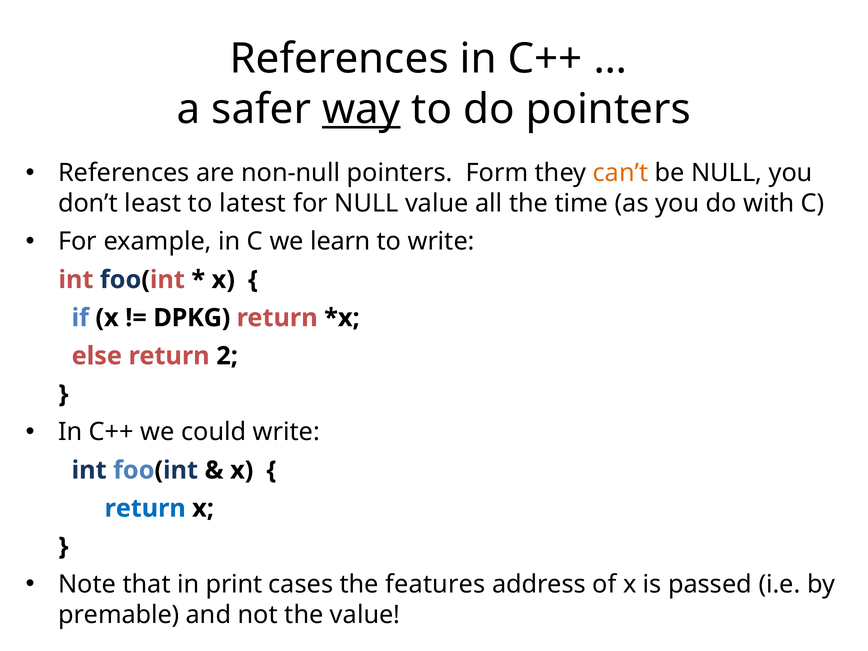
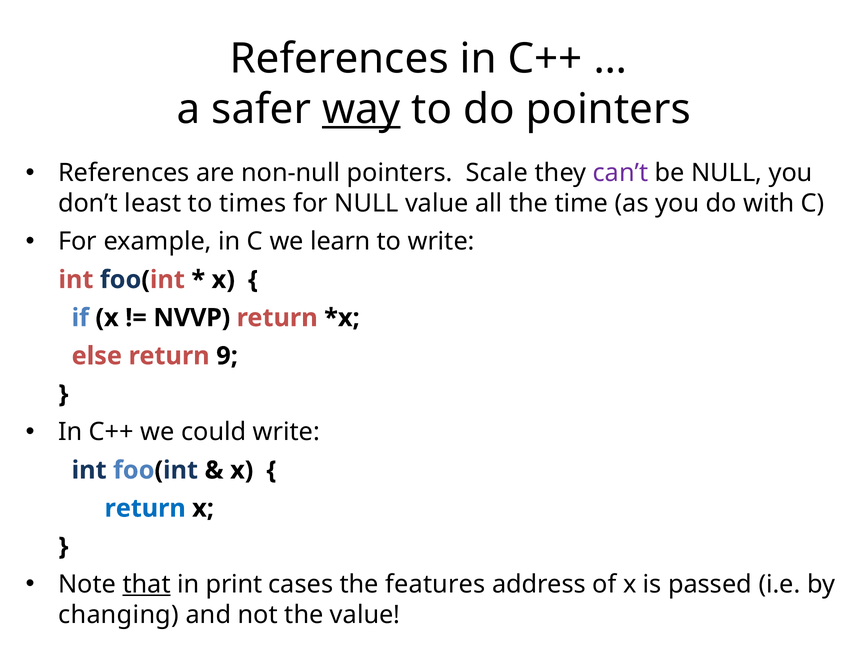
Form: Form -> Scale
can’t colour: orange -> purple
latest: latest -> times
DPKG: DPKG -> NVVP
2: 2 -> 9
that underline: none -> present
premable: premable -> changing
